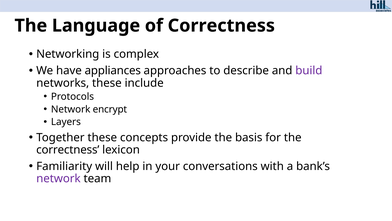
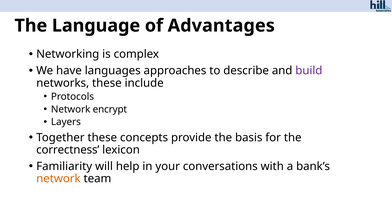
of Correctness: Correctness -> Advantages
appliances: appliances -> languages
network at (58, 178) colour: purple -> orange
